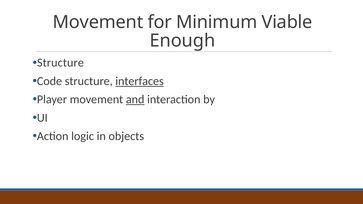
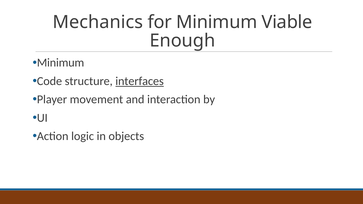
Movement at (98, 22): Movement -> Mechanics
Structure at (60, 63): Structure -> Minimum
and underline: present -> none
